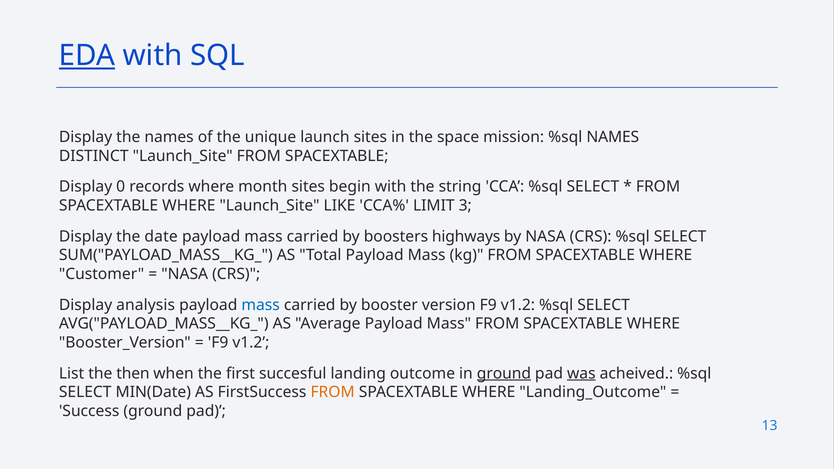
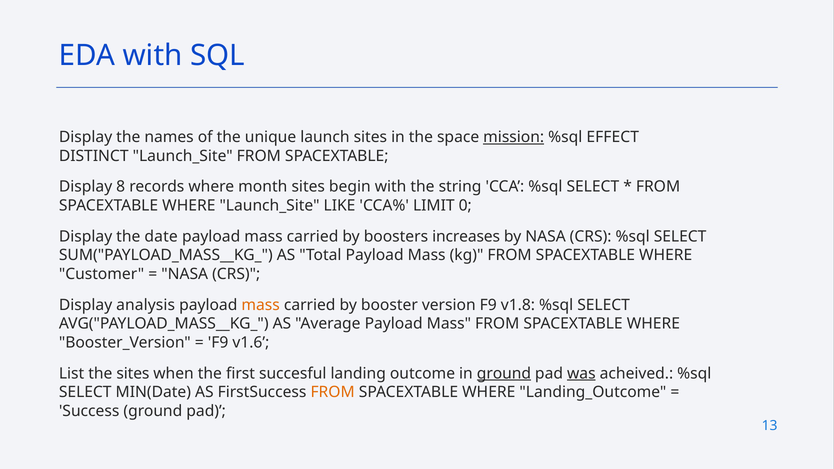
EDA underline: present -> none
mission underline: none -> present
%sql NAMES: NAMES -> EFFECT
0: 0 -> 8
3: 3 -> 0
highways: highways -> increases
mass at (261, 305) colour: blue -> orange
version F9 v1.2: v1.2 -> v1.8
v1.2 at (251, 343): v1.2 -> v1.6
the then: then -> sites
